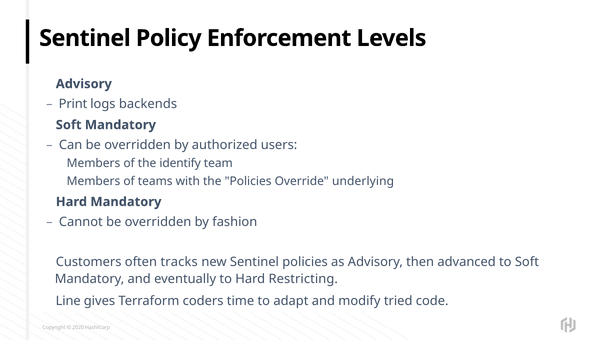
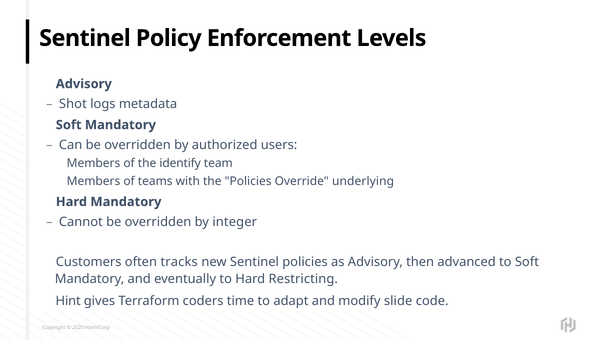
Print: Print -> Shot
backends: backends -> metadata
fashion: fashion -> integer
Line: Line -> Hint
tried: tried -> slide
